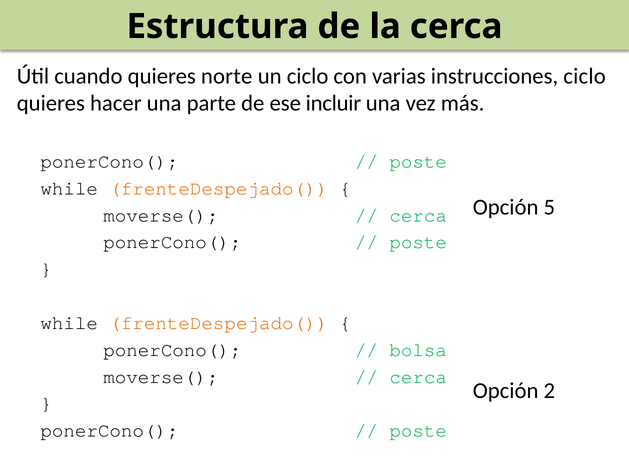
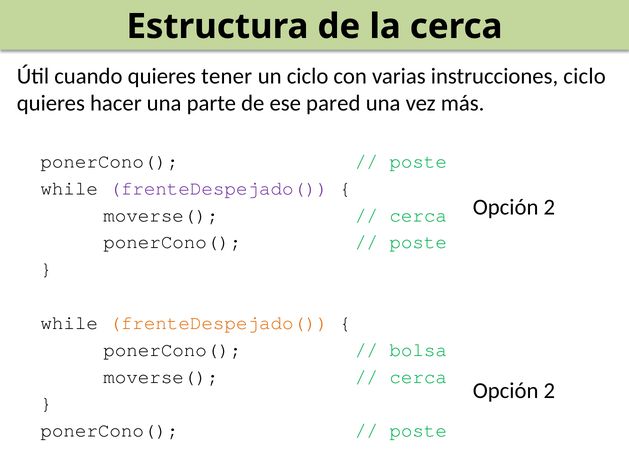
norte: norte -> tener
incluir: incluir -> pared
frenteDespejado( at (219, 188) colour: orange -> purple
5 at (549, 207): 5 -> 2
